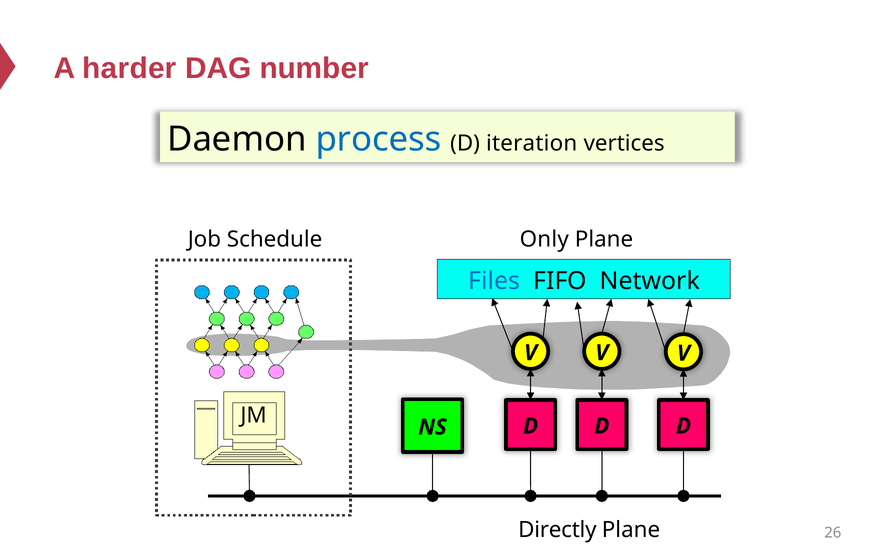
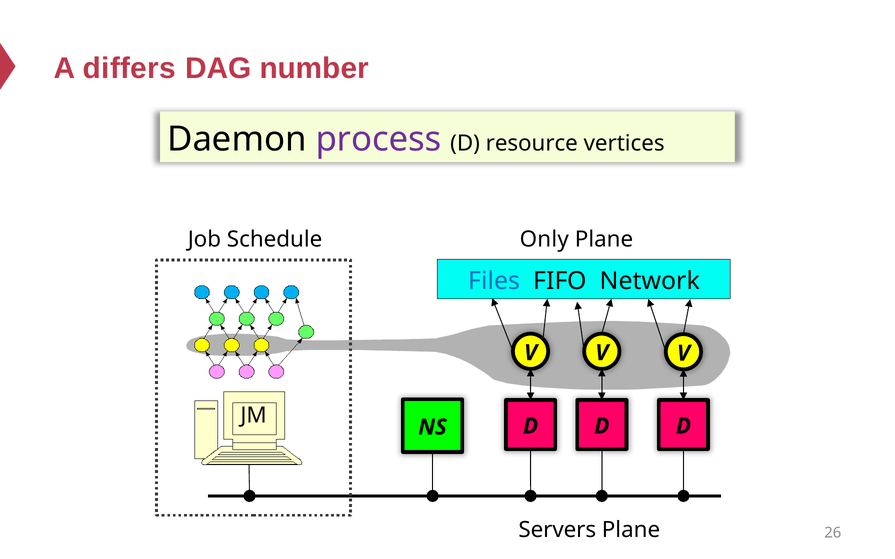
harder: harder -> differs
process colour: blue -> purple
iteration: iteration -> resource
Directly: Directly -> Servers
